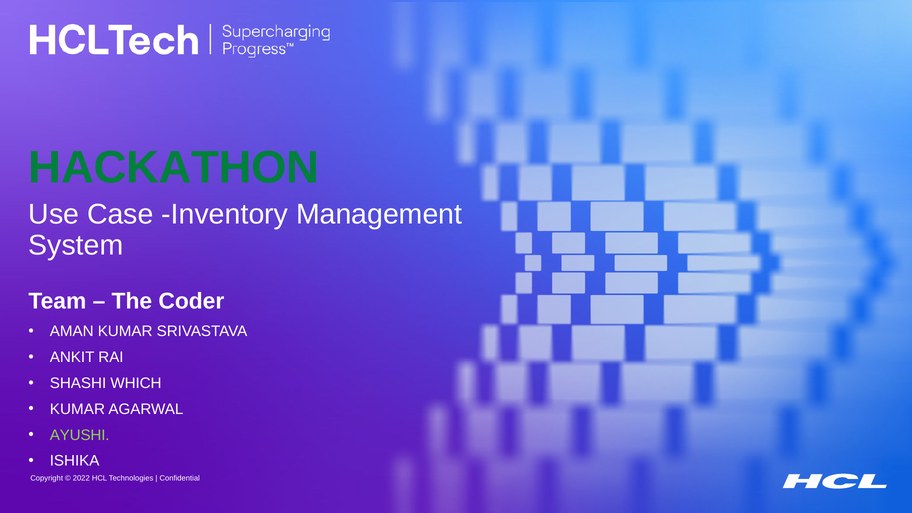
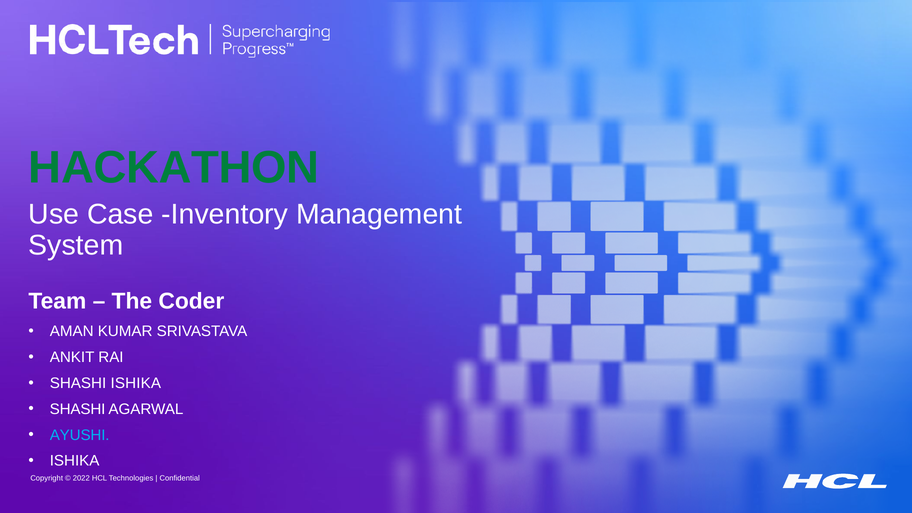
SHASHI WHICH: WHICH -> ISHIKA
KUMAR at (77, 409): KUMAR -> SHASHI
AYUSHI colour: light green -> light blue
